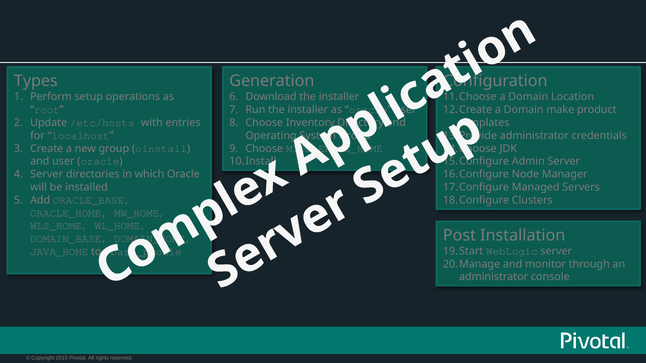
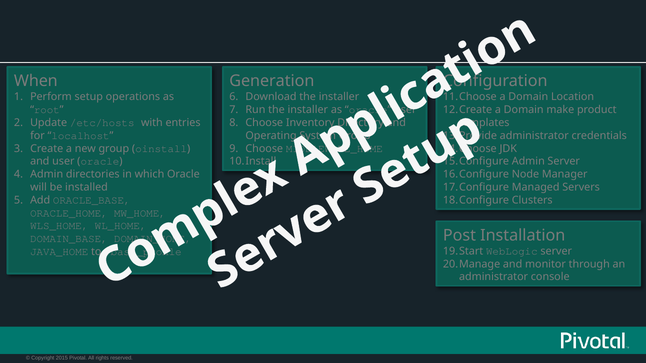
Types: Types -> When
Server at (47, 174): Server -> Admin
